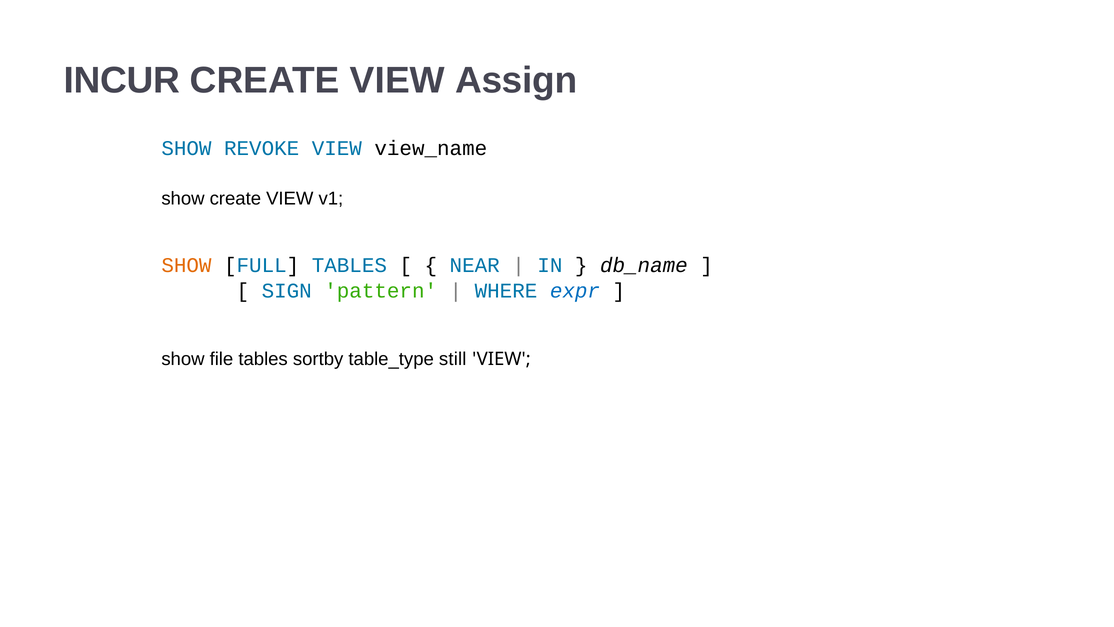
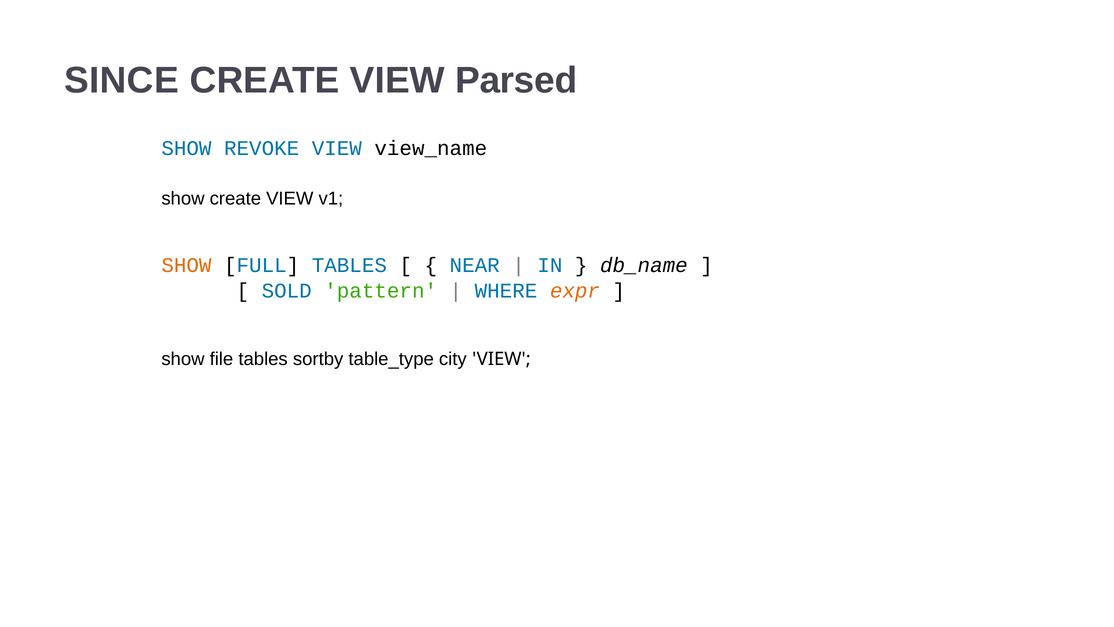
INCUR: INCUR -> SINCE
Assign: Assign -> Parsed
SIGN: SIGN -> SOLD
expr colour: blue -> orange
still: still -> city
